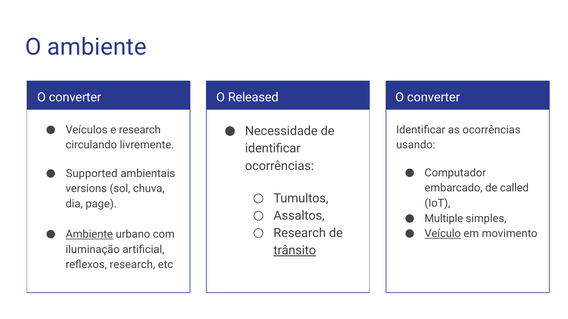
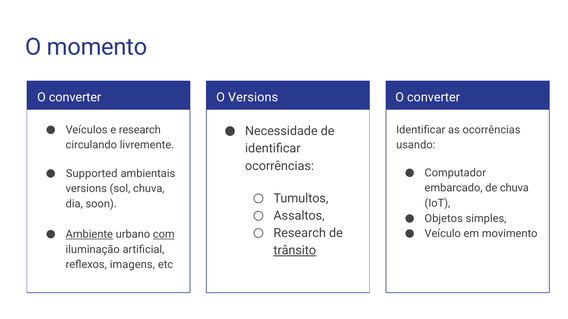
O ambiente: ambiente -> momento
O Released: Released -> Versions
de called: called -> chuva
page: page -> soon
Multiple: Multiple -> Objetos
Veículo underline: present -> none
com underline: none -> present
reflexos research: research -> imagens
